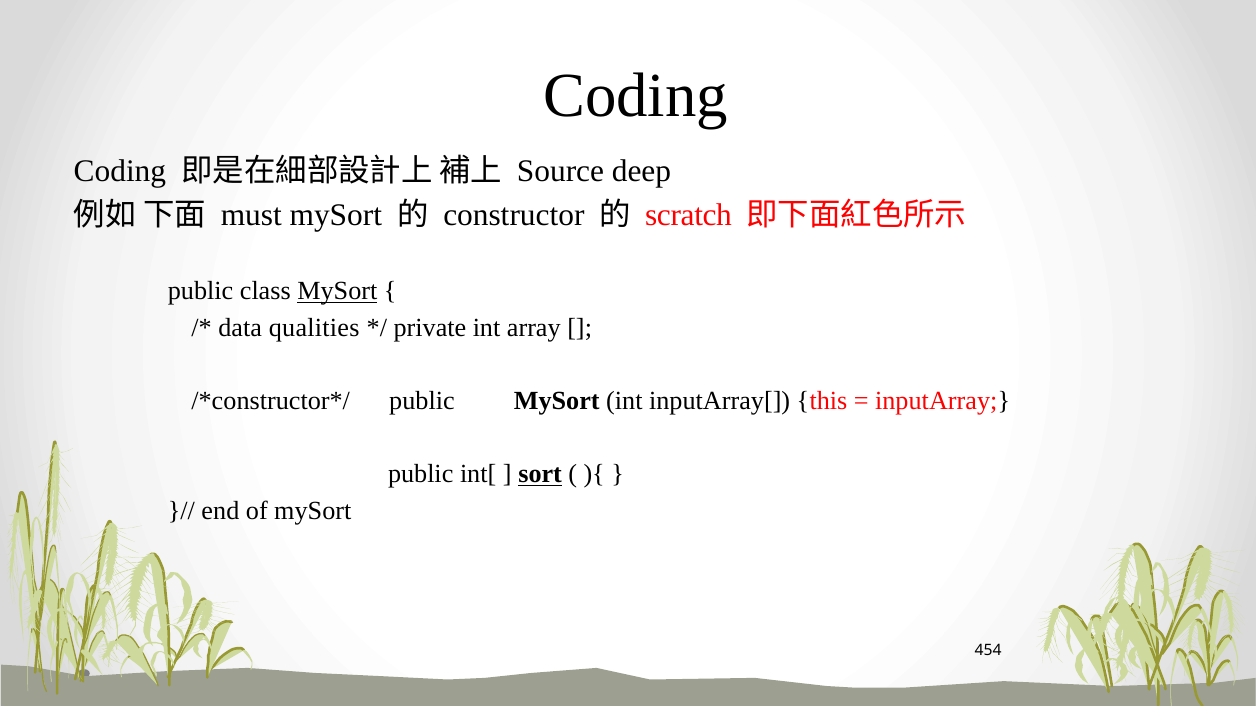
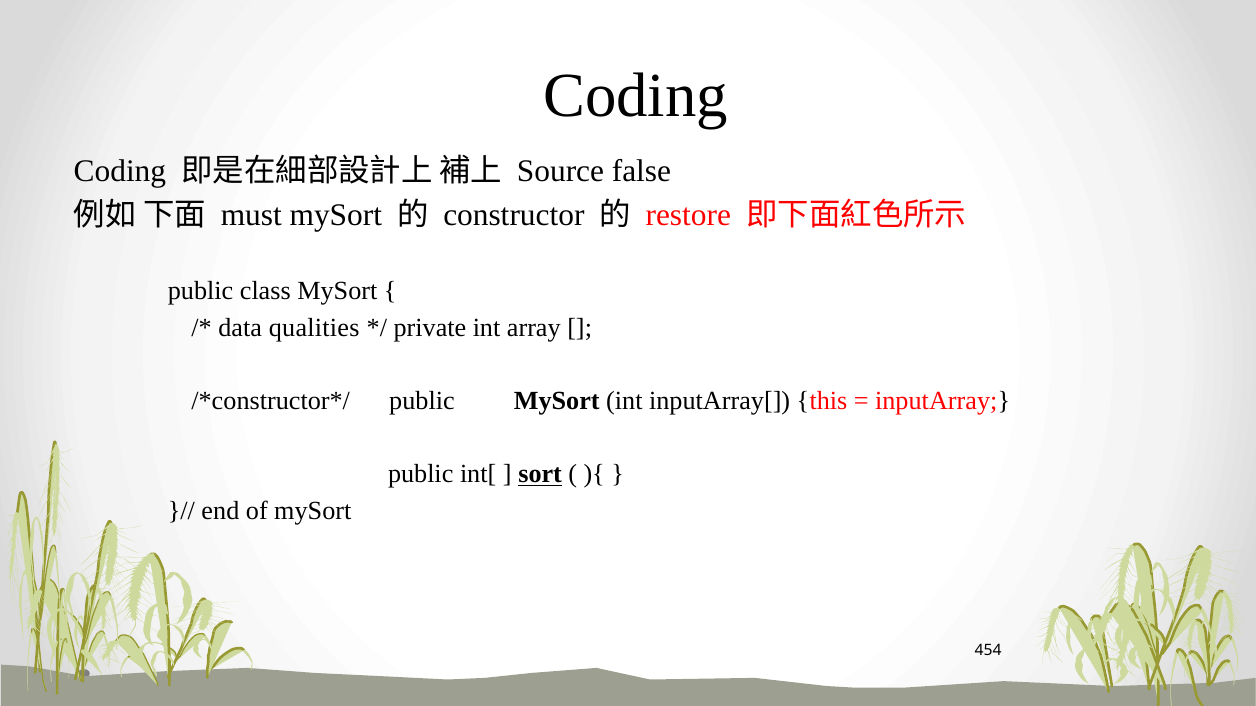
deep: deep -> false
scratch: scratch -> restore
MySort at (337, 291) underline: present -> none
